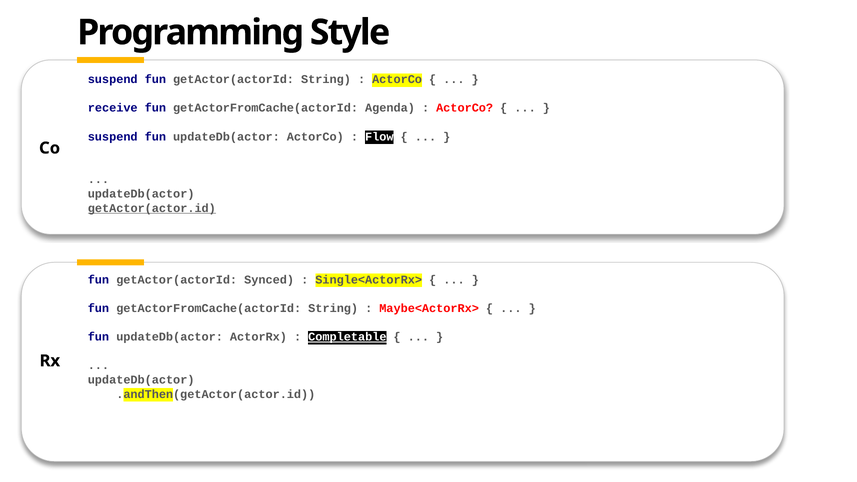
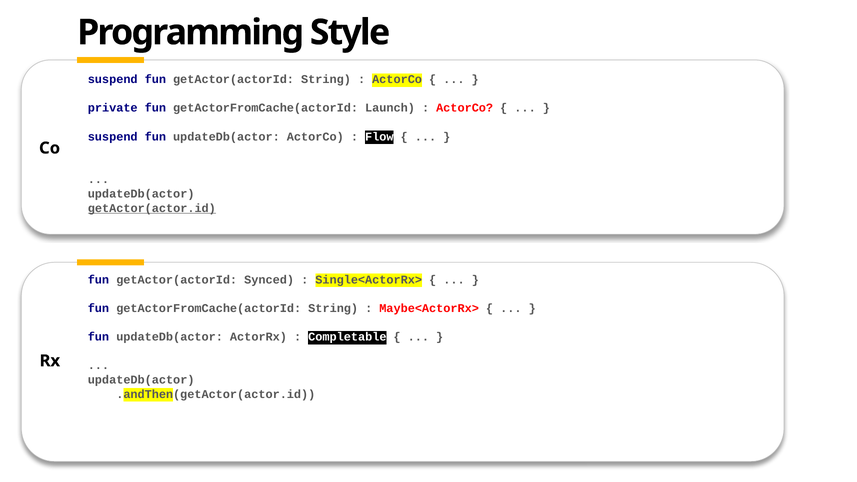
receive: receive -> private
Agenda: Agenda -> Launch
Completable underline: present -> none
